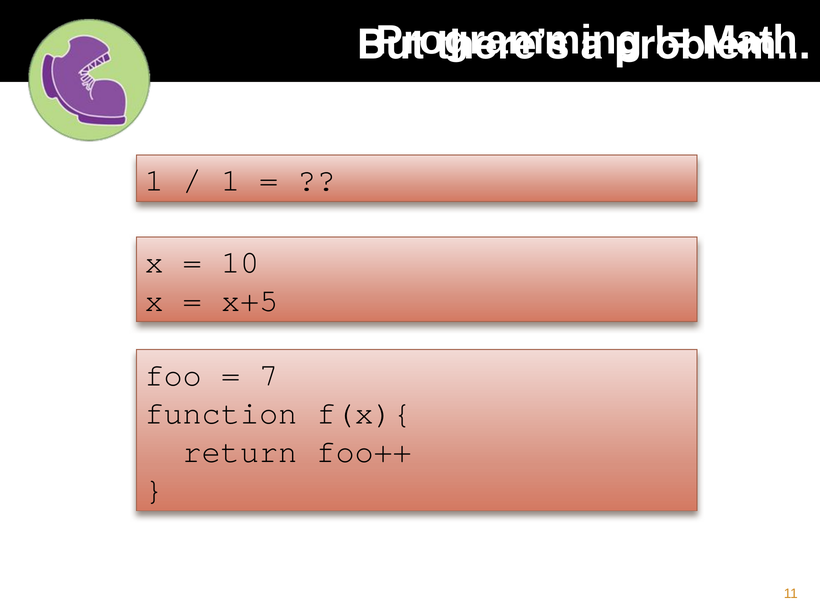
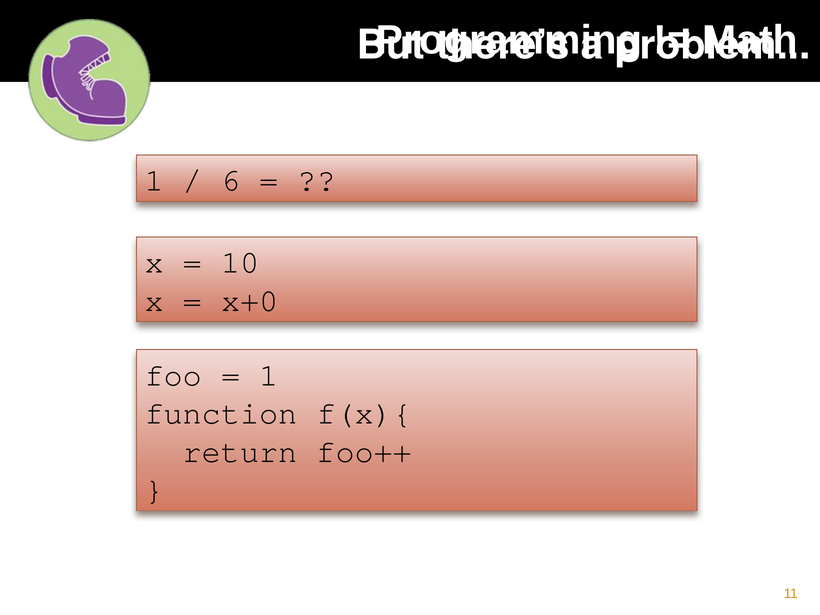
1 at (231, 180): 1 -> 6
x+5: x+5 -> x+0
7 at (269, 375): 7 -> 1
